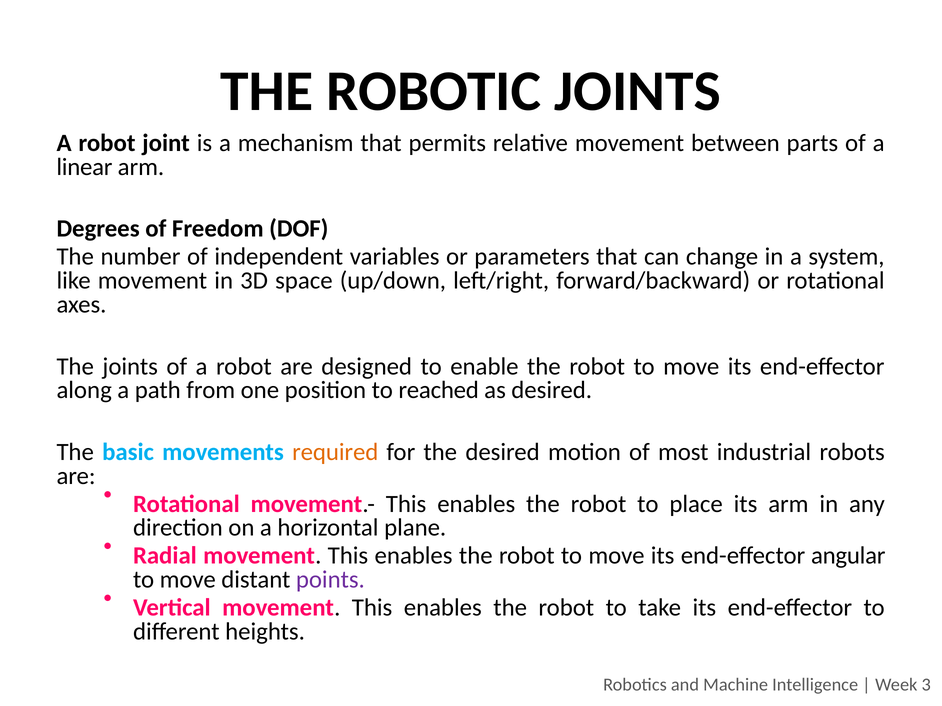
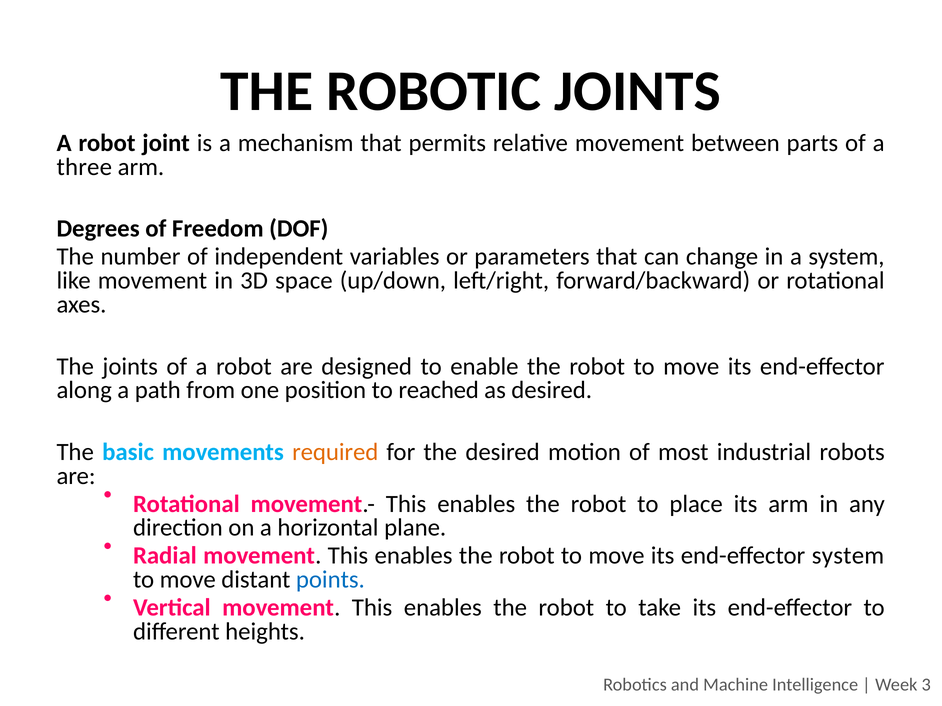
linear: linear -> three
end-effector angular: angular -> system
points colour: purple -> blue
